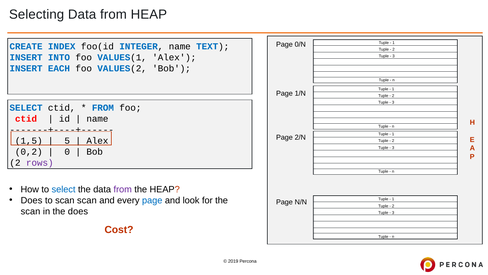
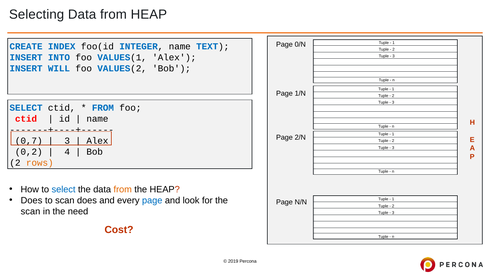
EACH: EACH -> WILL
1,5: 1,5 -> 0,7
5 at (67, 141): 5 -> 3
0: 0 -> 4
rows colour: purple -> orange
from at (123, 189) colour: purple -> orange
scan scan: scan -> does
the does: does -> need
